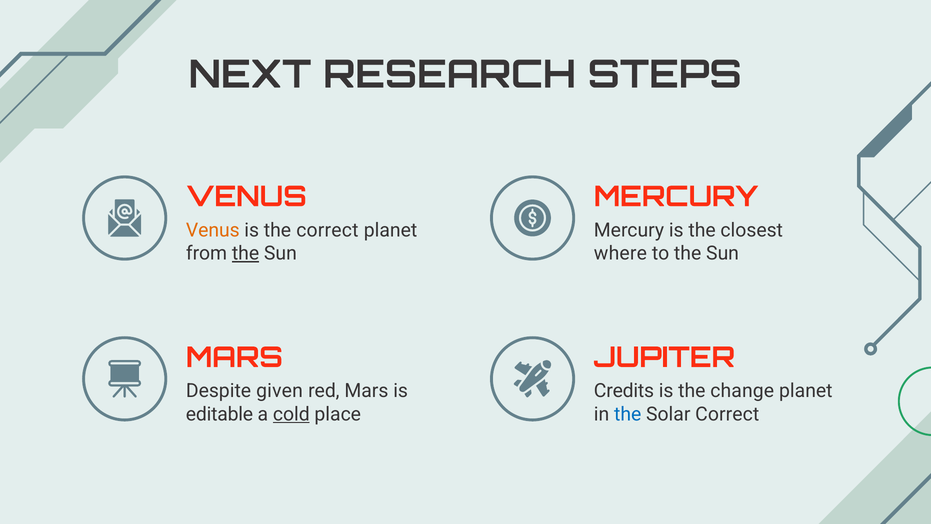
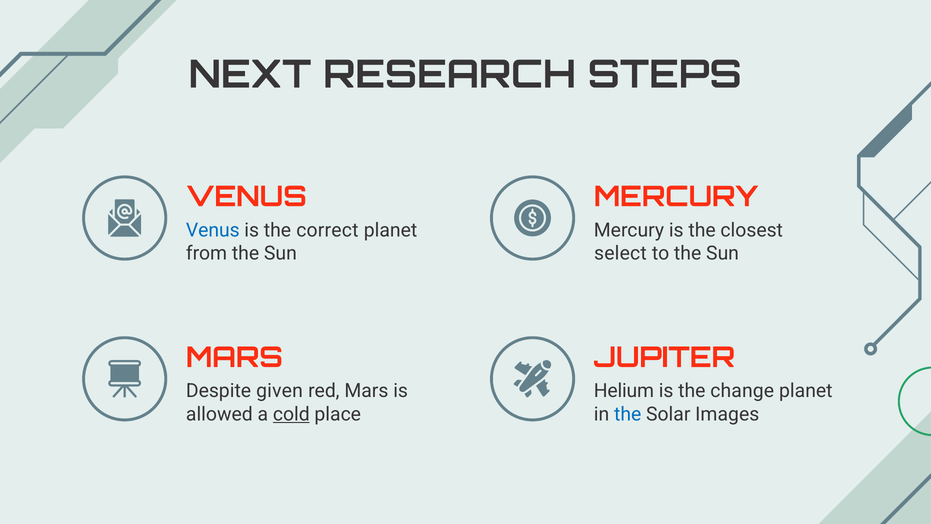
Venus at (213, 230) colour: orange -> blue
the at (246, 253) underline: present -> none
where: where -> select
Credits: Credits -> Helium
editable: editable -> allowed
Solar Correct: Correct -> Images
